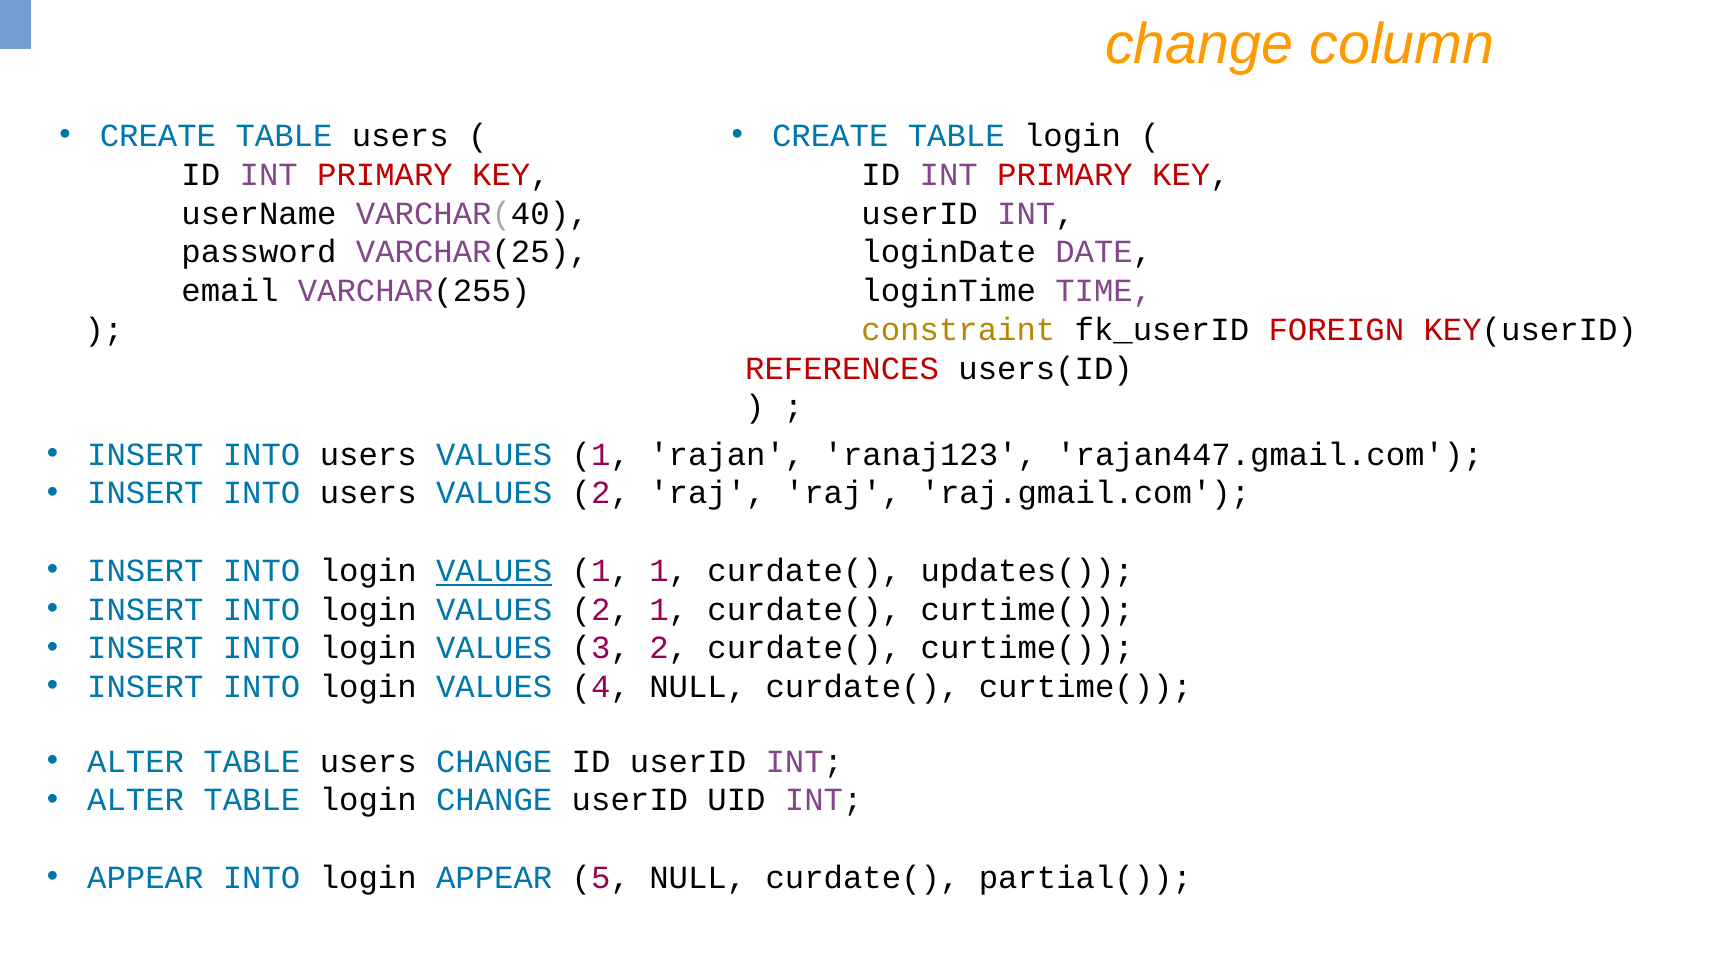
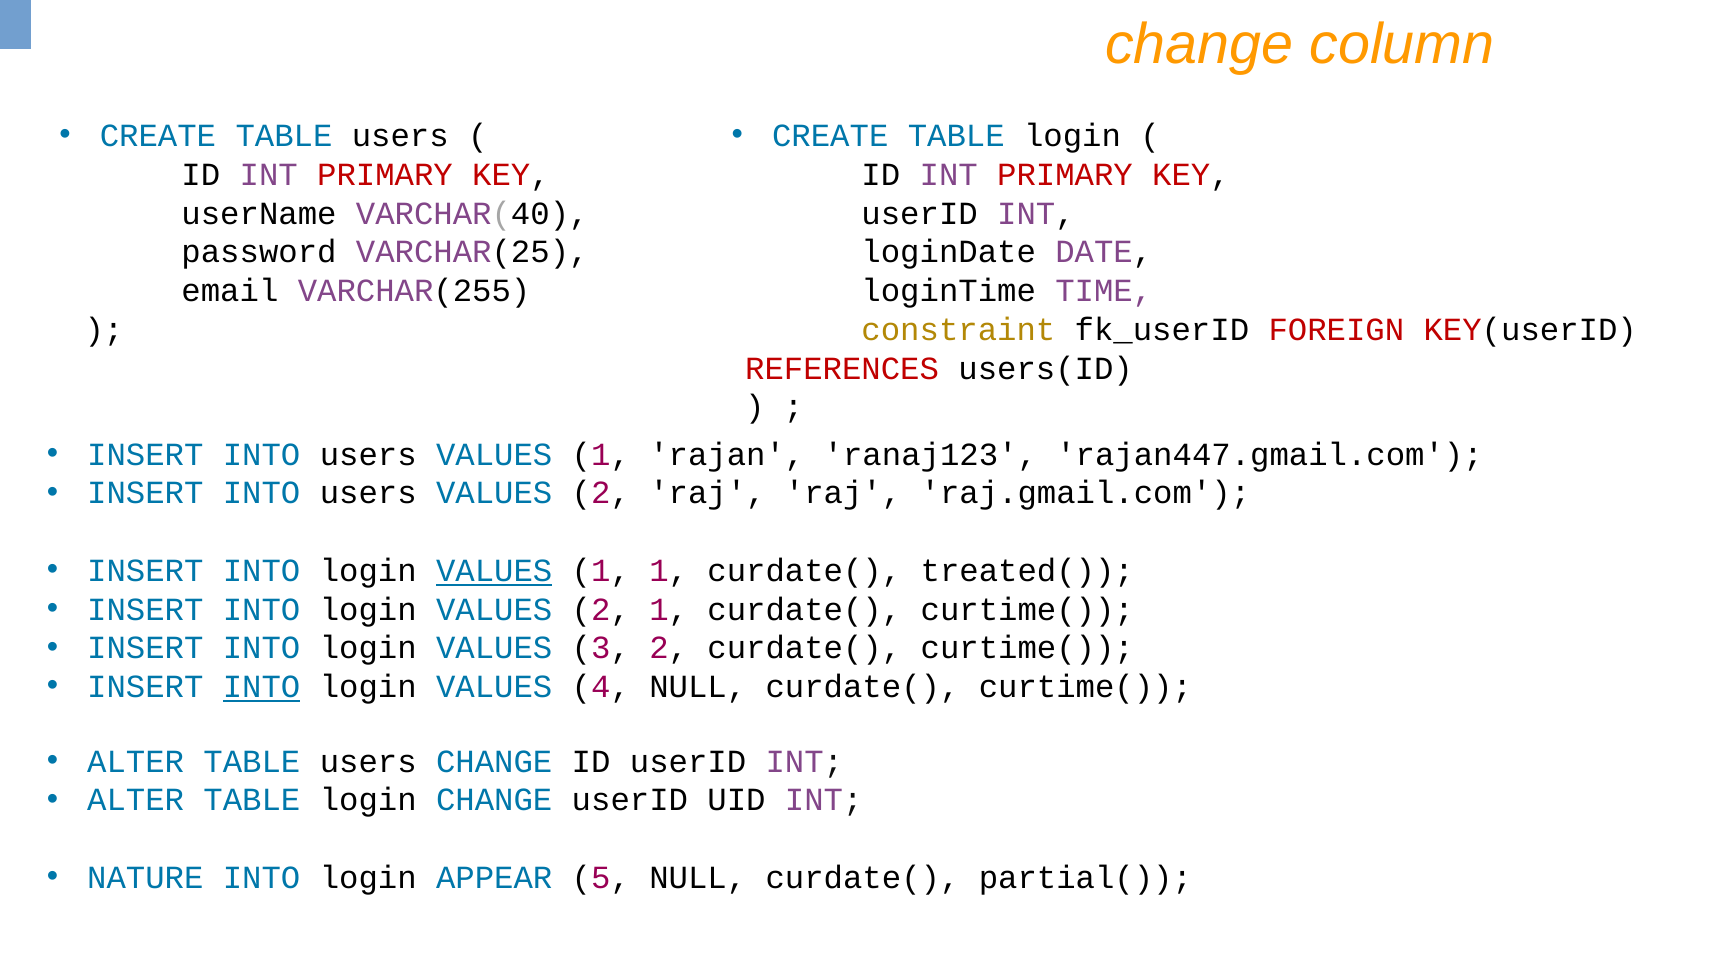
updates(: updates( -> treated(
INTO at (262, 687) underline: none -> present
APPEAR at (145, 878): APPEAR -> NATURE
